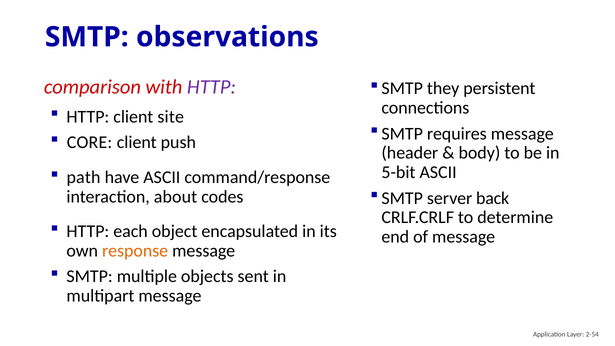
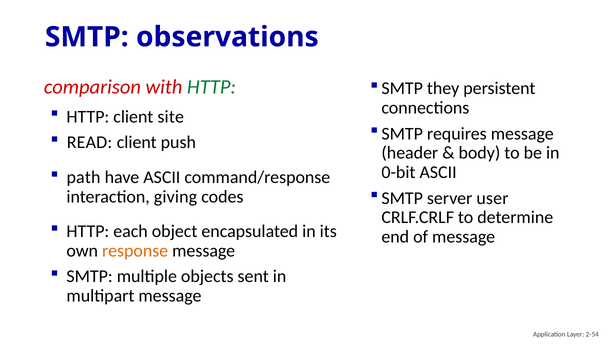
HTTP at (211, 87) colour: purple -> green
CORE: CORE -> READ
5-bit: 5-bit -> 0-bit
back: back -> user
about: about -> giving
